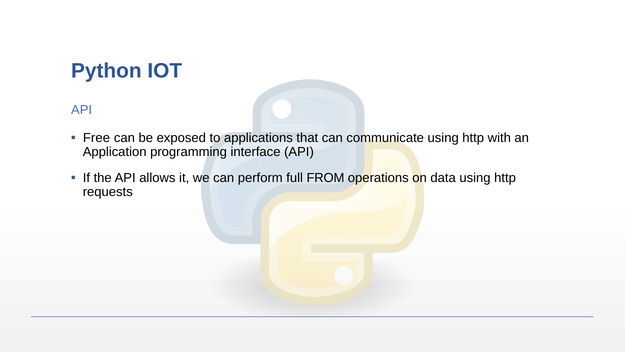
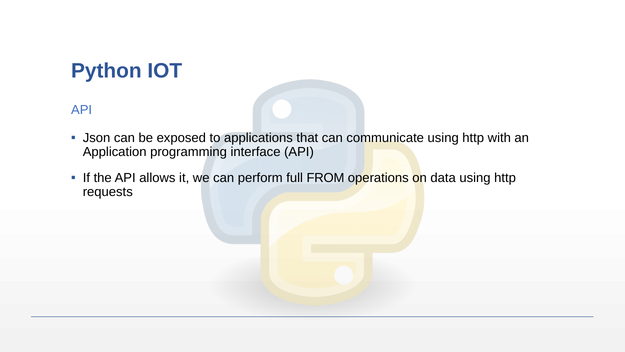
Free: Free -> Json
